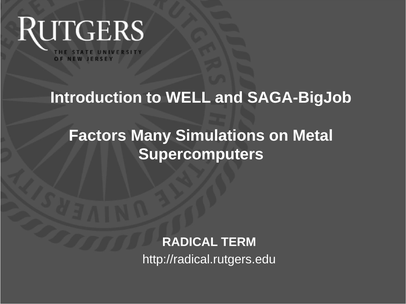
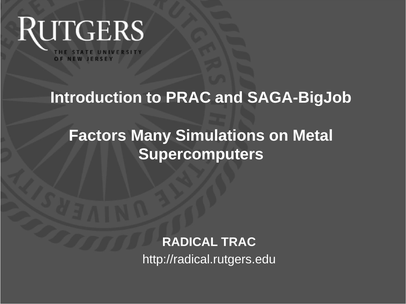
WELL: WELL -> PRAC
TERM: TERM -> TRAC
